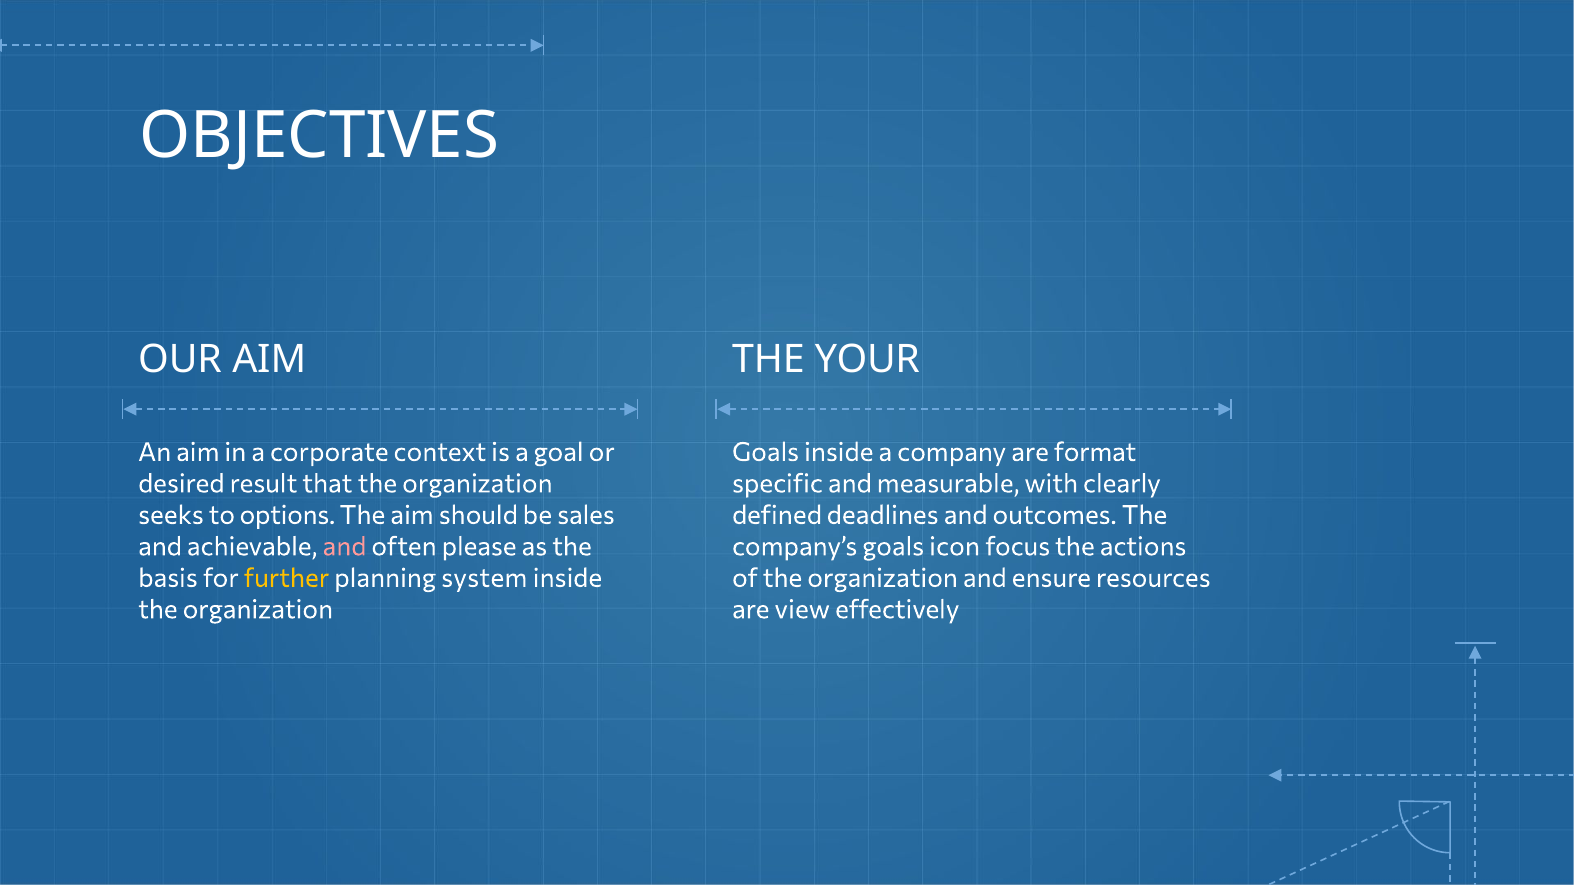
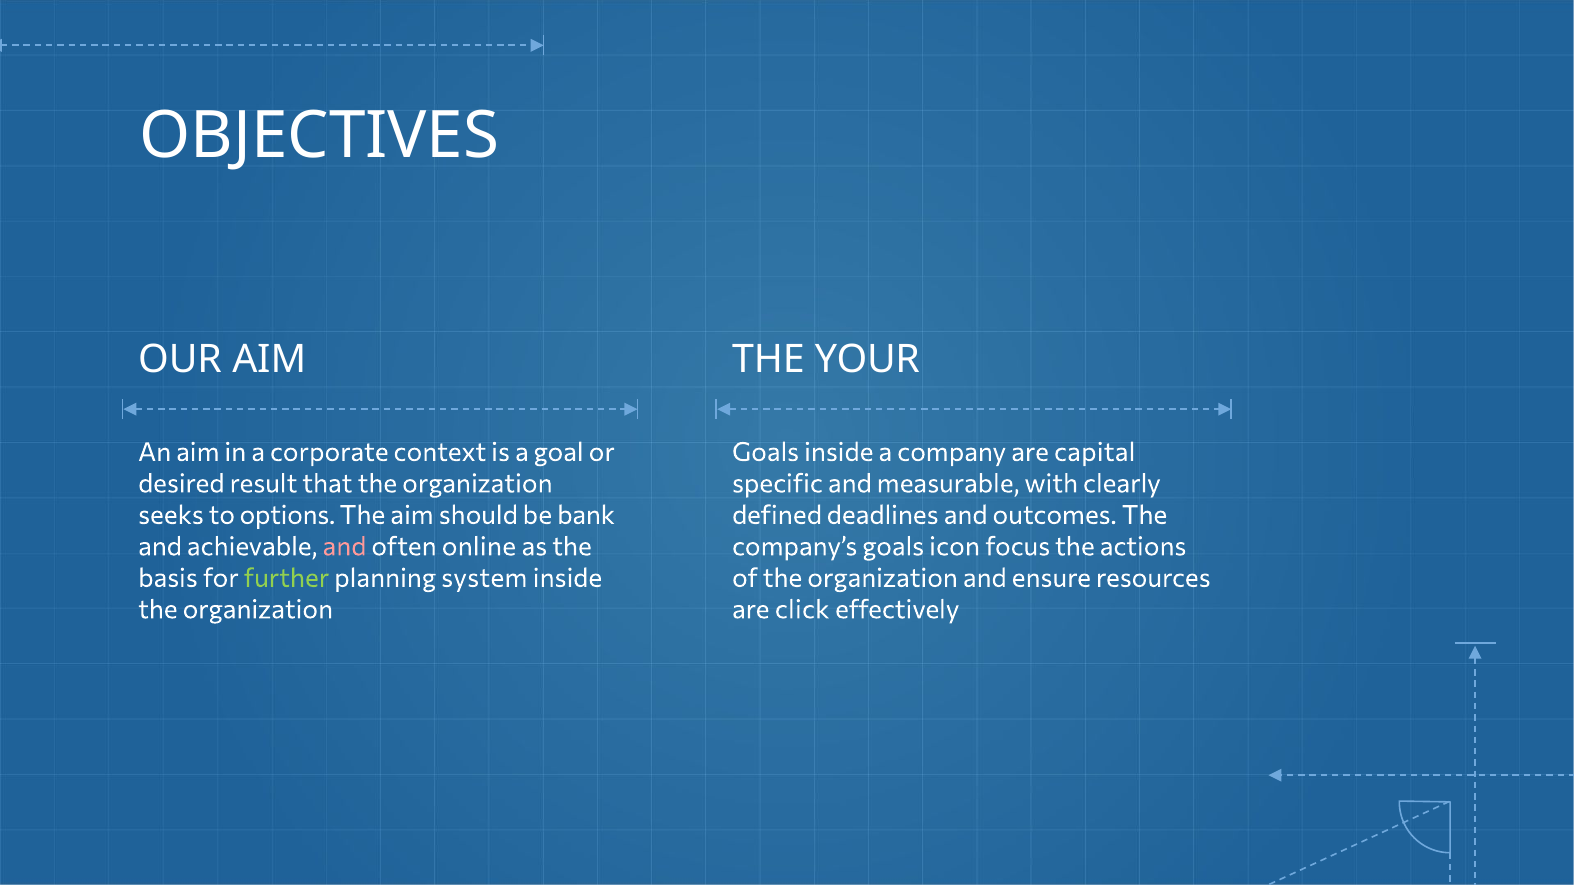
format: format -> capital
sales: sales -> bank
please: please -> online
further colour: yellow -> light green
view: view -> click
